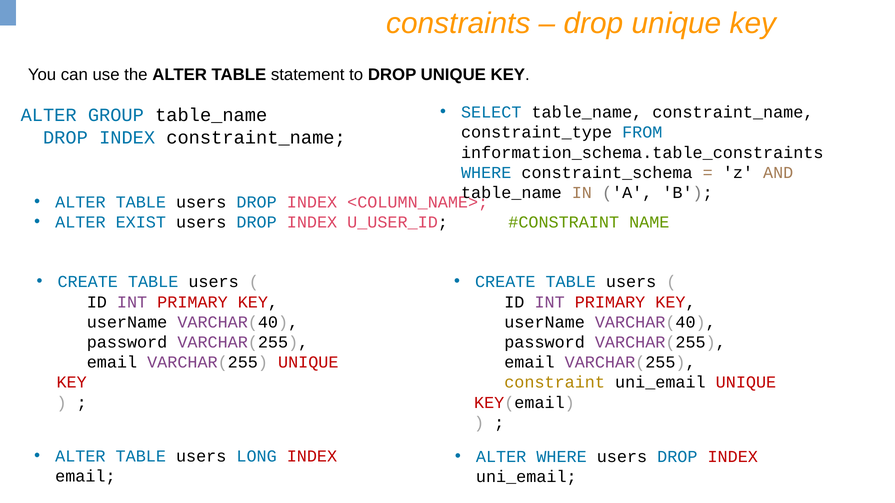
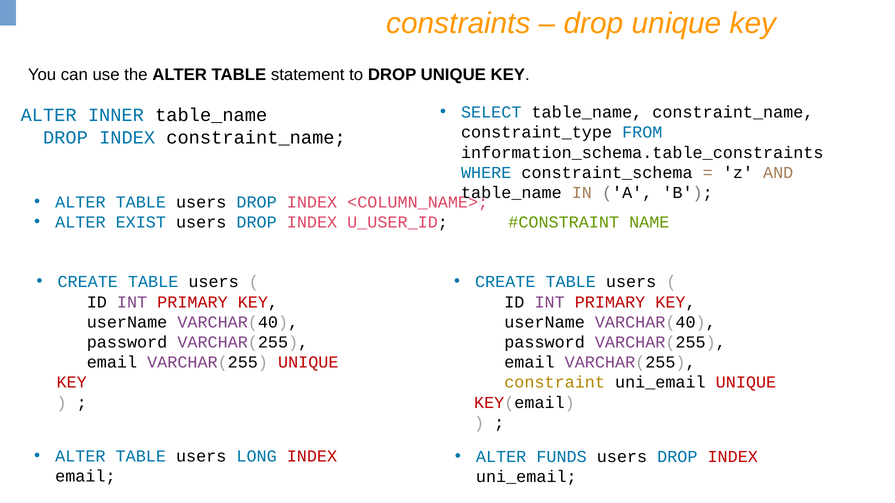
GROUP: GROUP -> INNER
ALTER WHERE: WHERE -> FUNDS
